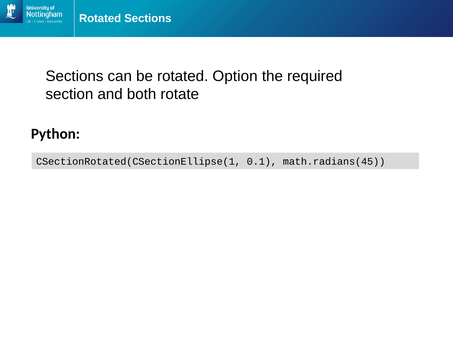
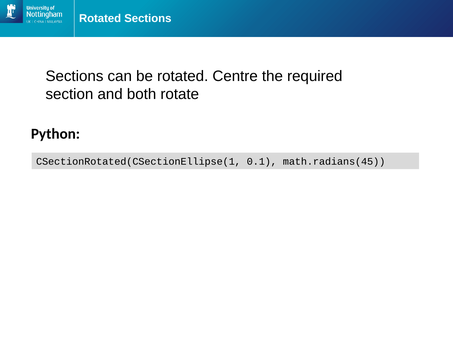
Option: Option -> Centre
